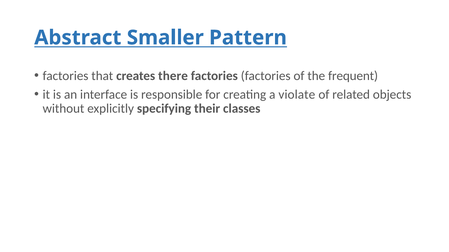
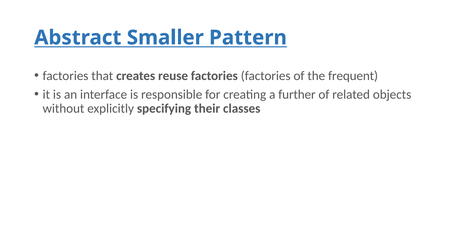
there: there -> reuse
violate: violate -> further
